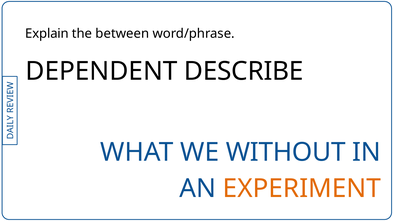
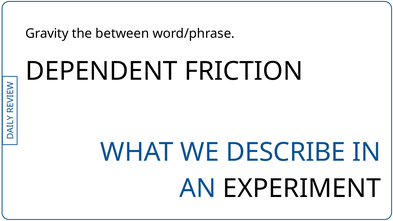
Explain: Explain -> Gravity
DESCRIBE: DESCRIBE -> FRICTION
WITHOUT: WITHOUT -> DESCRIBE
EXPERIMENT colour: orange -> black
